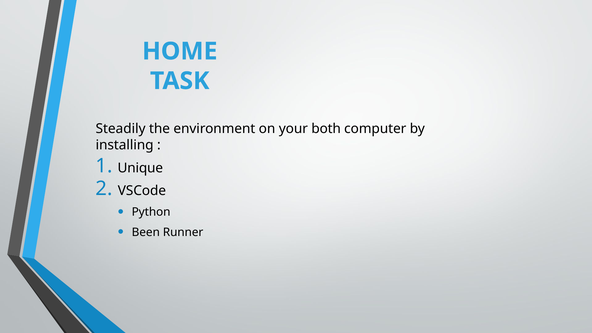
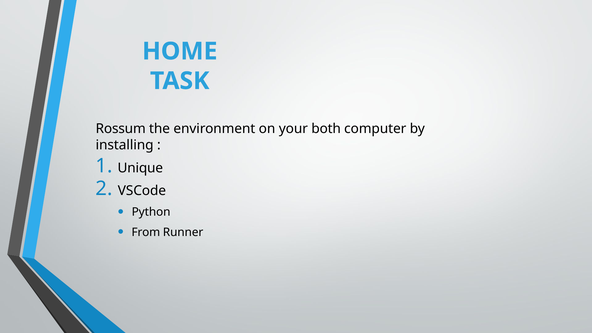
Steadily: Steadily -> Rossum
Been: Been -> From
